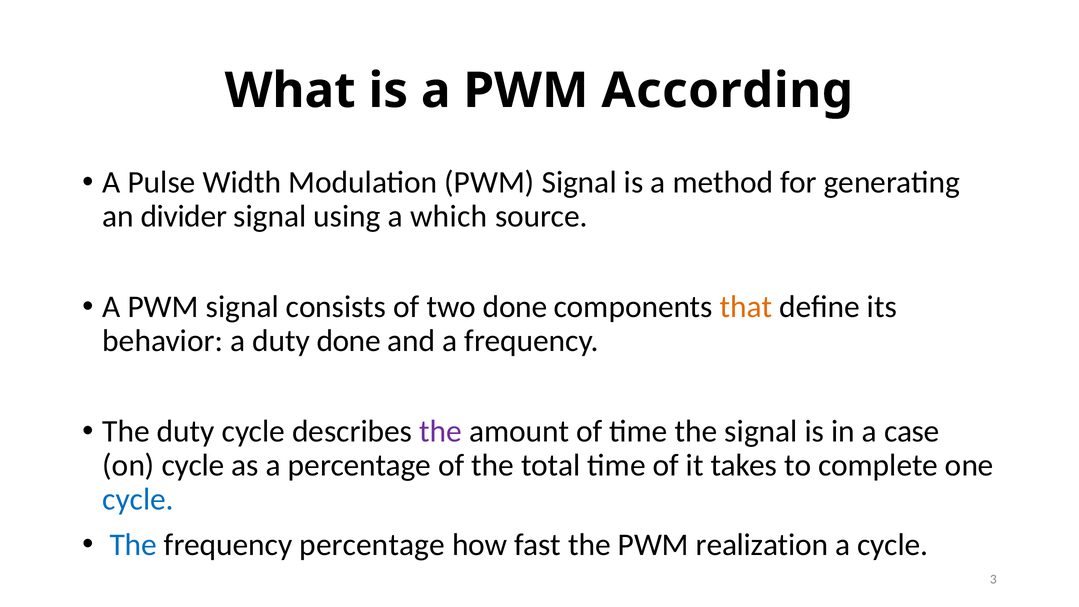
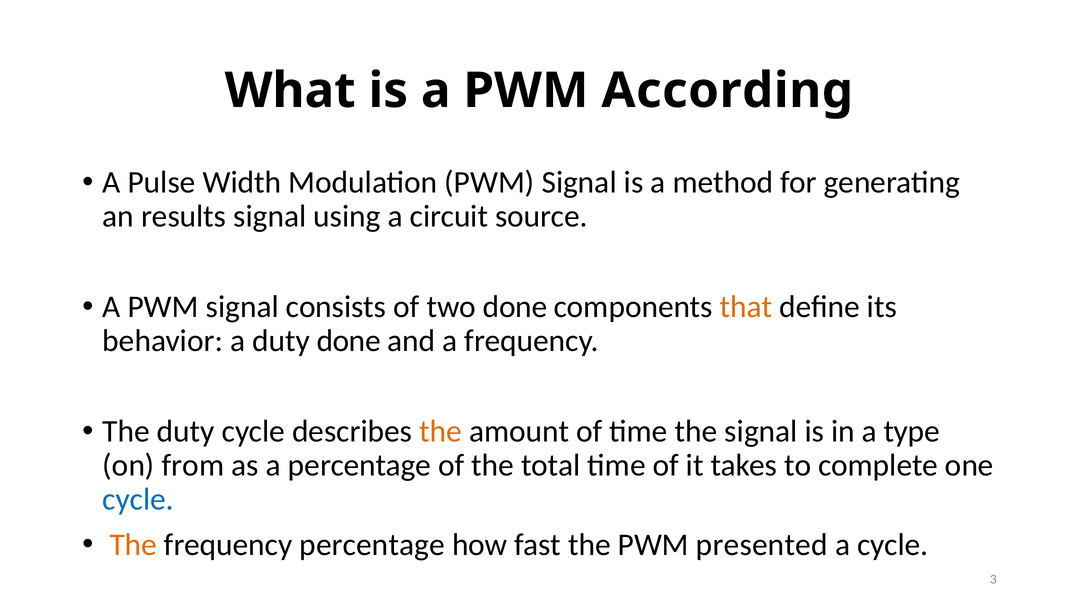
divider: divider -> results
which: which -> circuit
the at (441, 431) colour: purple -> orange
case: case -> type
on cycle: cycle -> from
The at (133, 545) colour: blue -> orange
realization: realization -> presented
